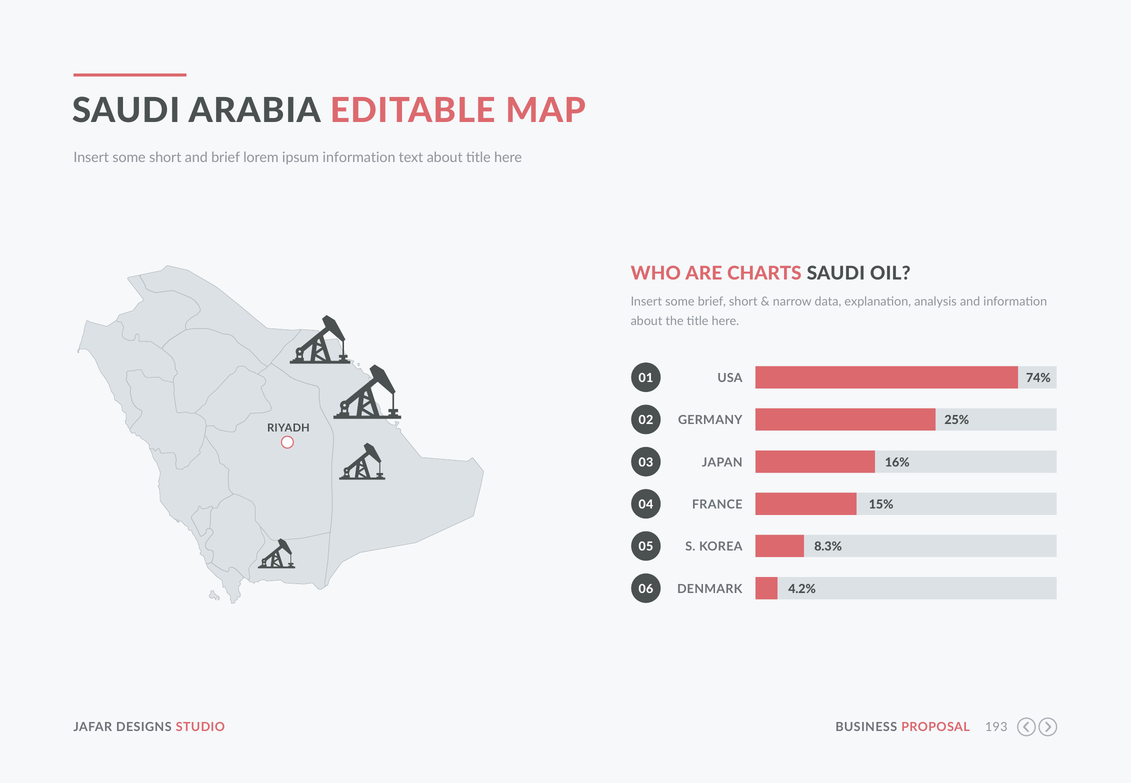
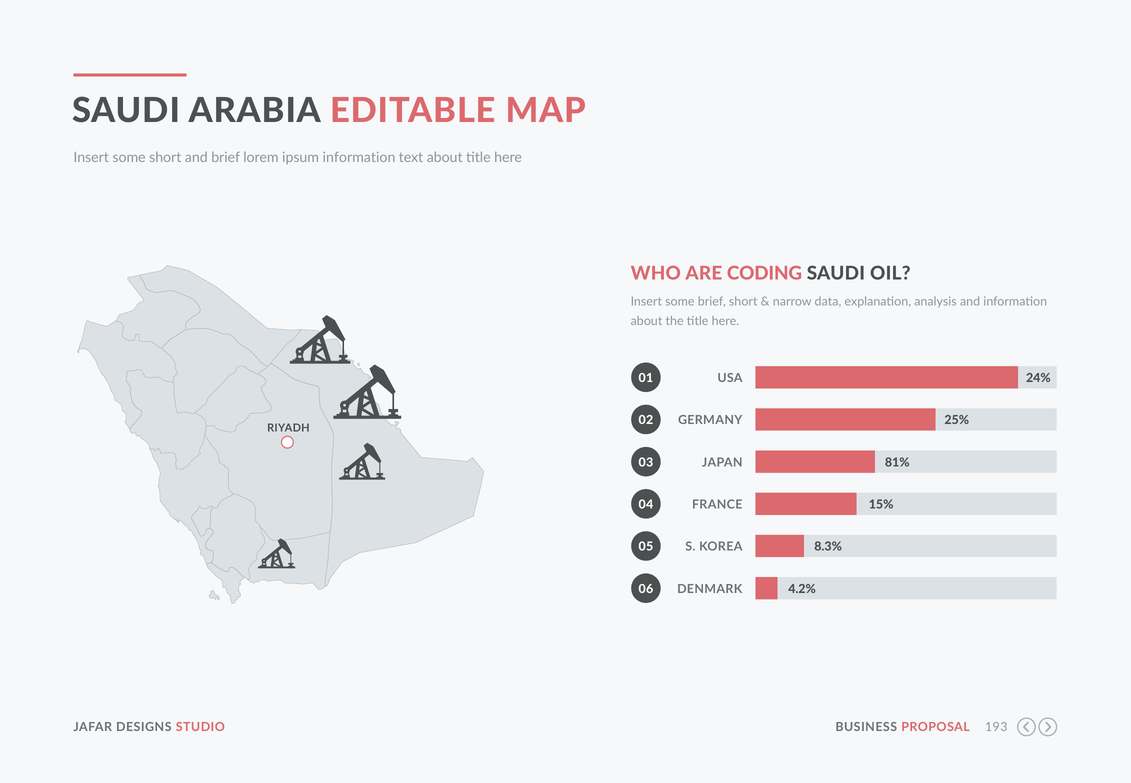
CHARTS: CHARTS -> CODING
74%: 74% -> 24%
16%: 16% -> 81%
